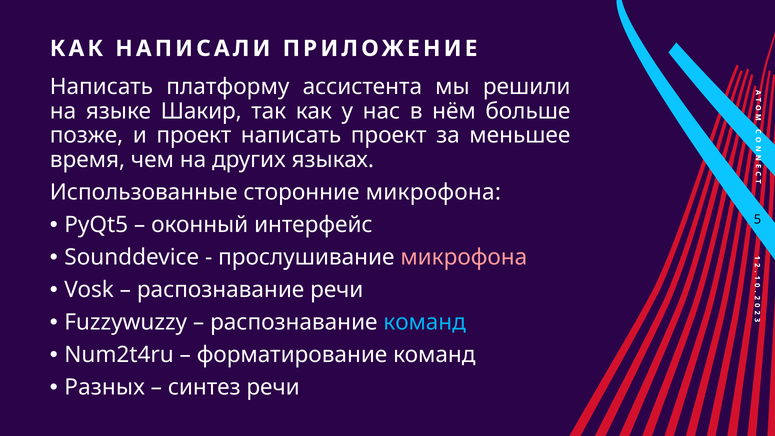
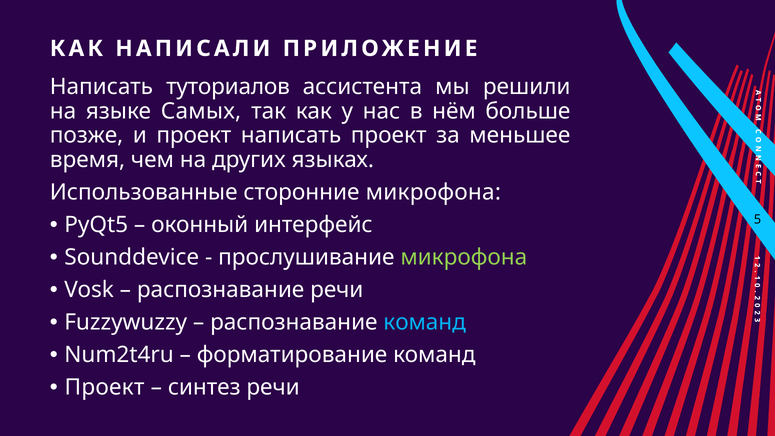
платформу: платформу -> туториалов
Шакир: Шакир -> Самых
микрофона at (464, 257) colour: pink -> light green
Разных at (105, 387): Разных -> Проект
